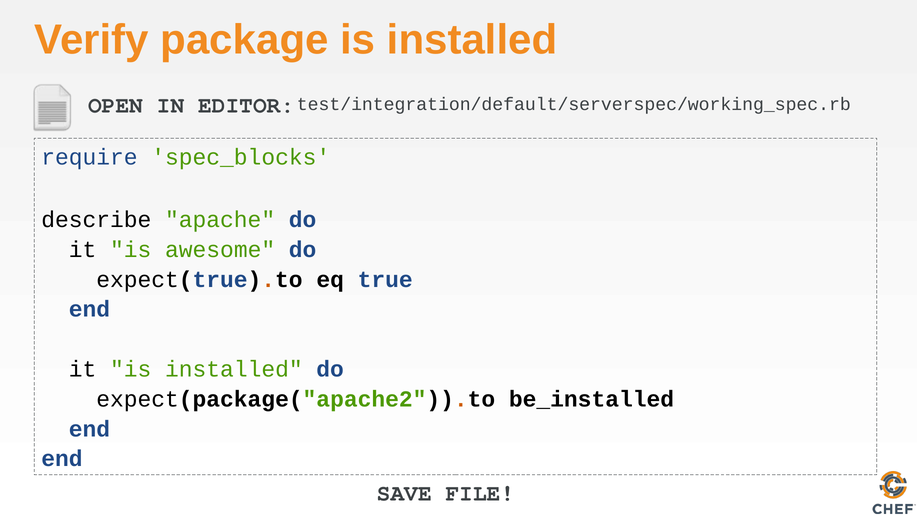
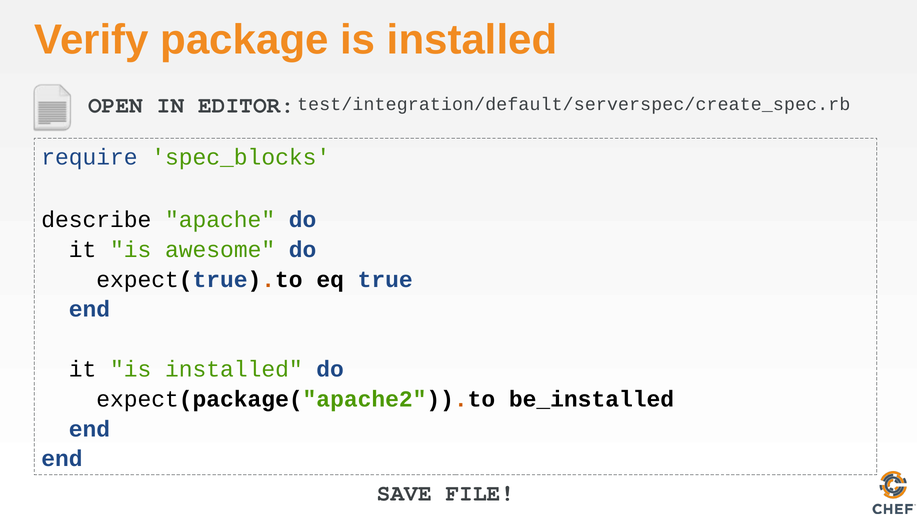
test/integration/default/serverspec/working_spec.rb: test/integration/default/serverspec/working_spec.rb -> test/integration/default/serverspec/create_spec.rb
